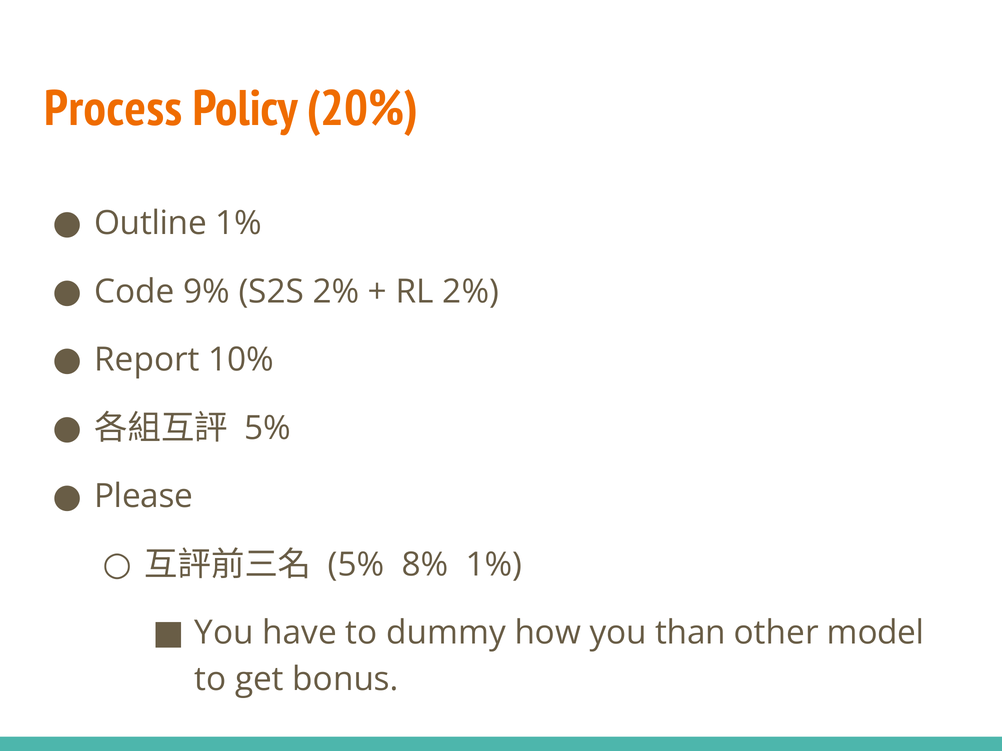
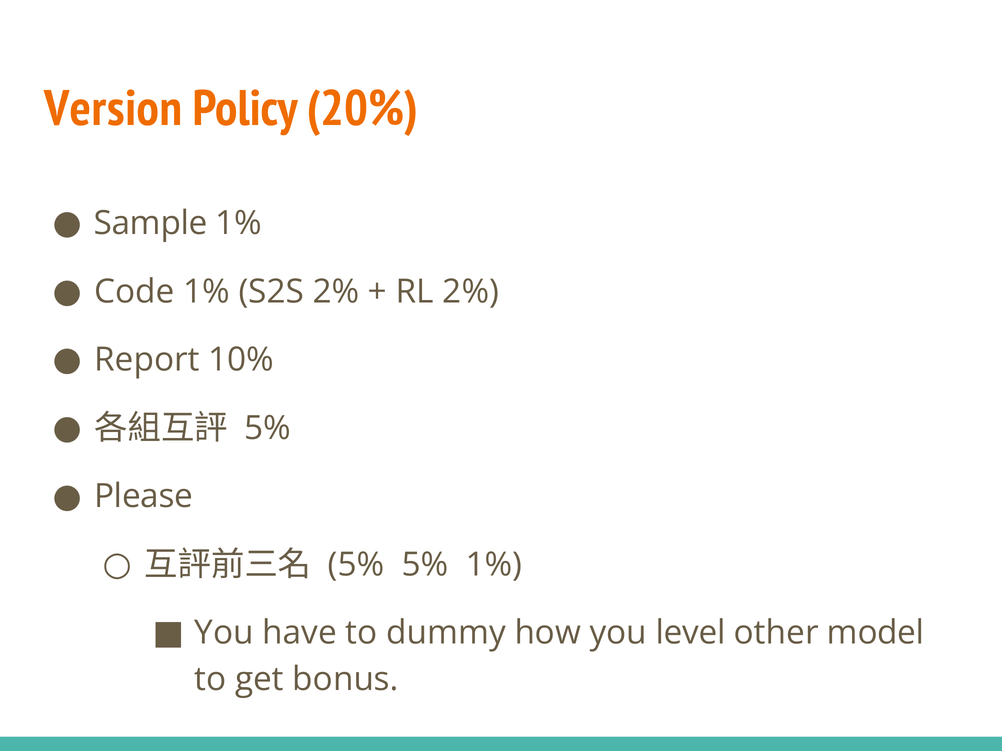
Process: Process -> Version
Outline: Outline -> Sample
Code 9%: 9% -> 1%
5% 8%: 8% -> 5%
than: than -> level
